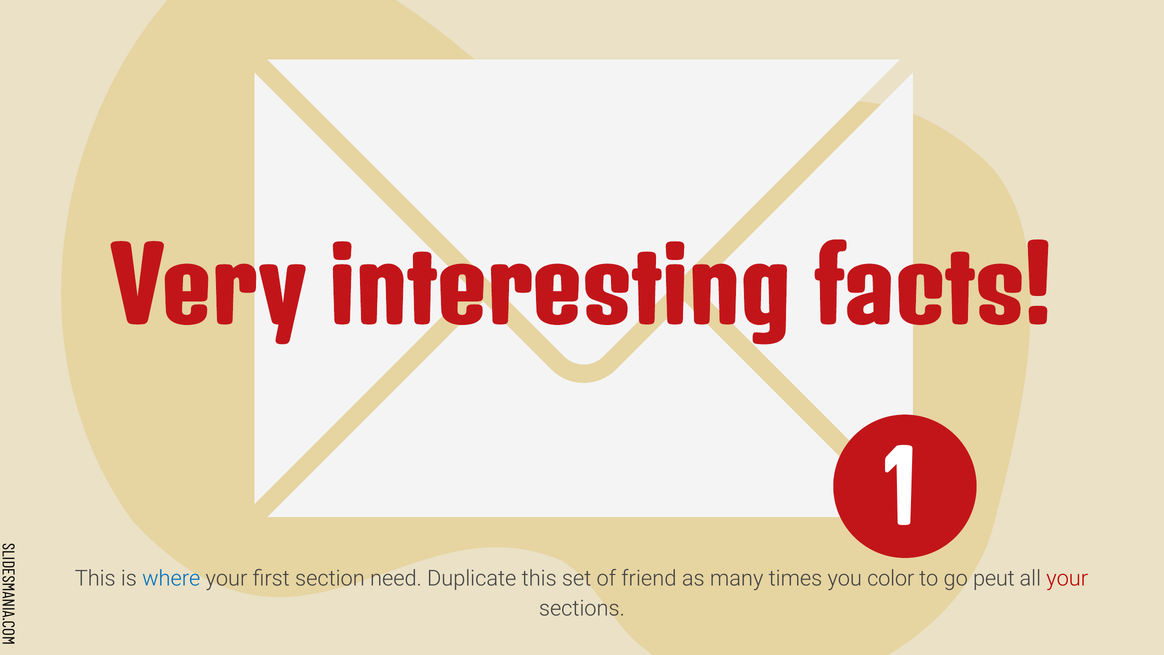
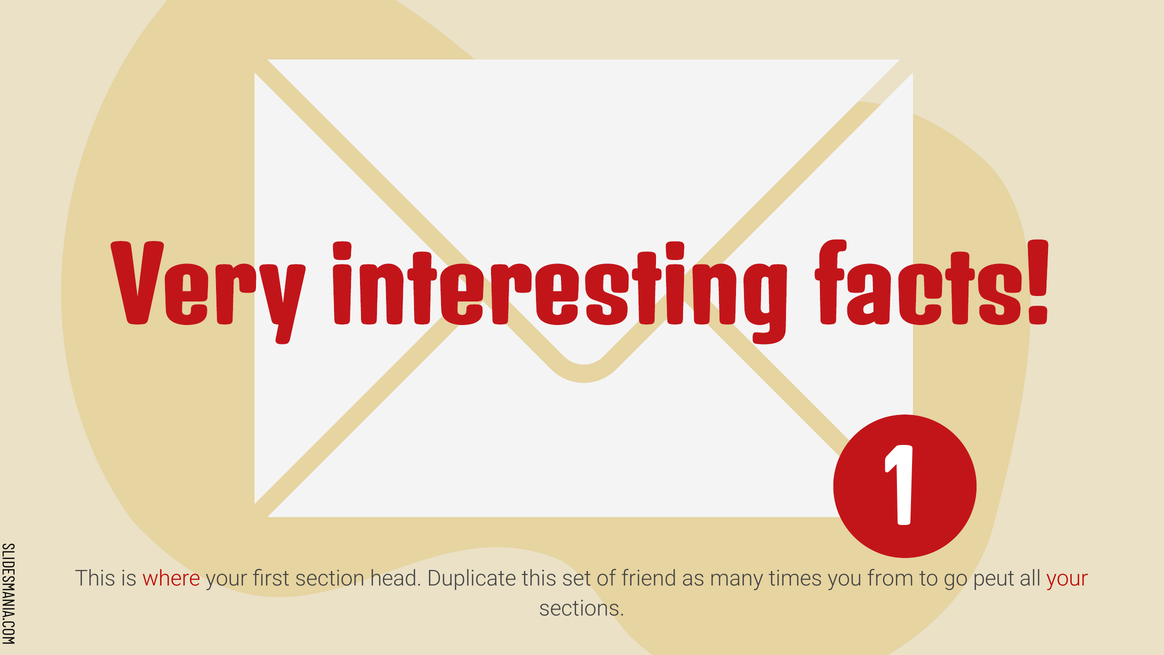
where colour: blue -> red
need: need -> head
color: color -> from
